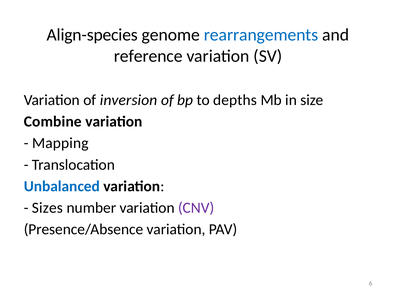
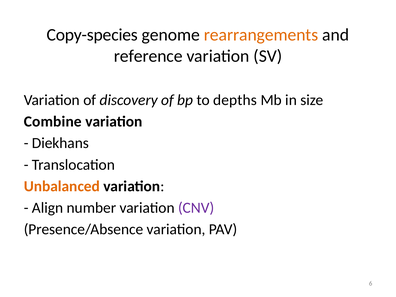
Align-species: Align-species -> Copy-species
rearrangements colour: blue -> orange
inversion: inversion -> discovery
Mapping: Mapping -> Diekhans
Unbalanced colour: blue -> orange
Sizes: Sizes -> Align
